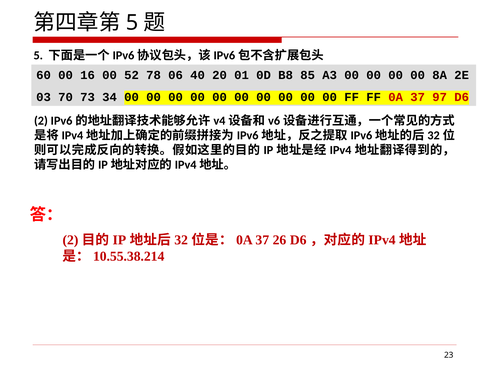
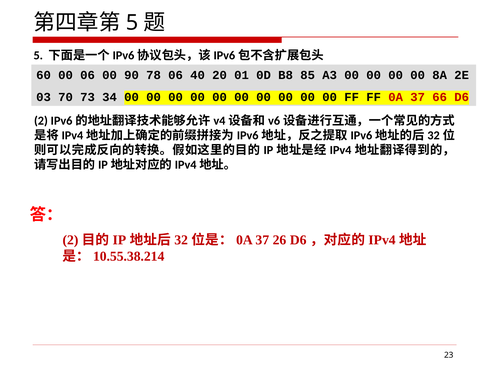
00 16: 16 -> 06
52: 52 -> 90
97: 97 -> 66
